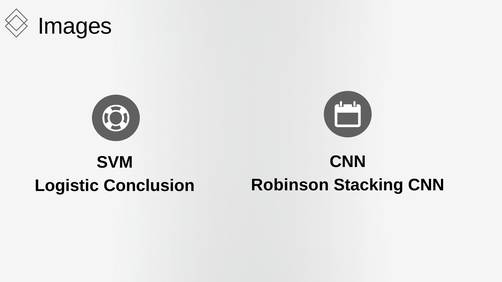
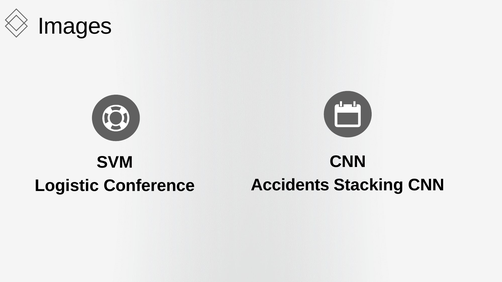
Robinson: Robinson -> Accidents
Conclusion: Conclusion -> Conference
